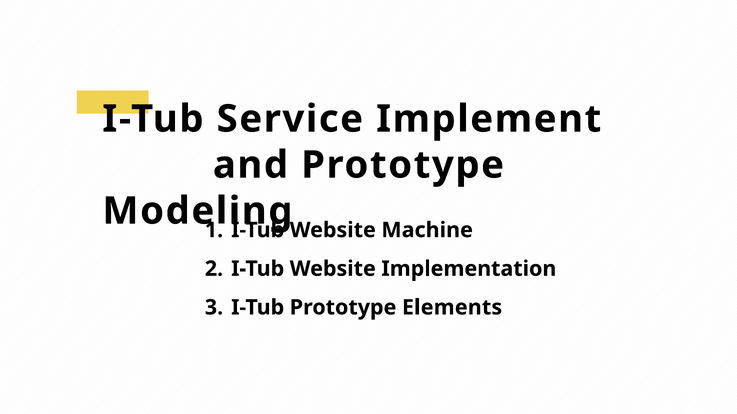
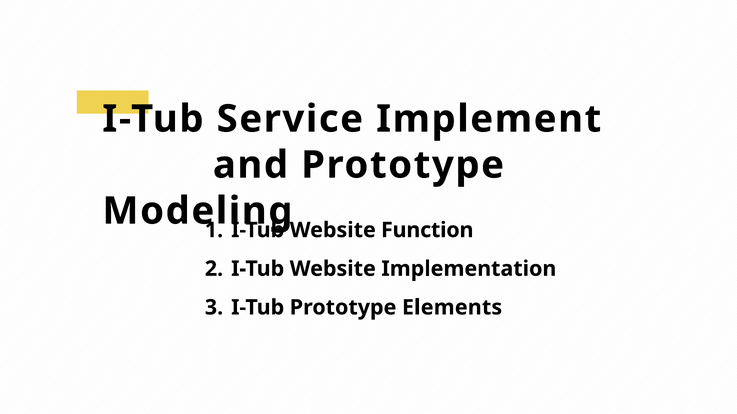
Machine: Machine -> Function
